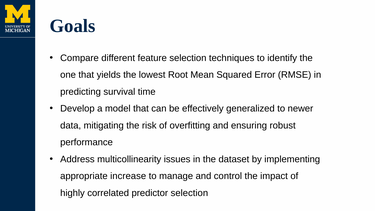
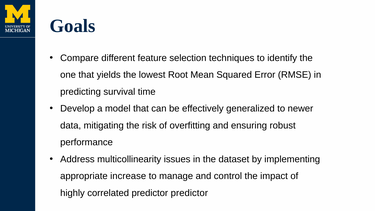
predictor selection: selection -> predictor
